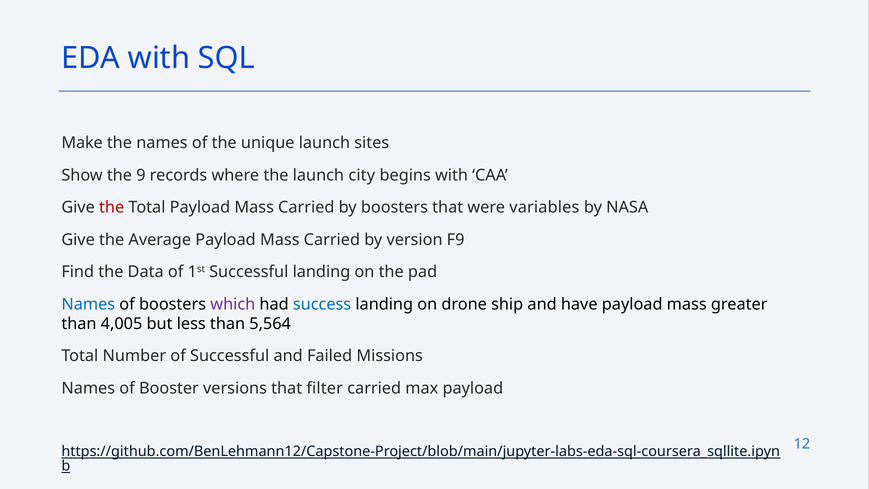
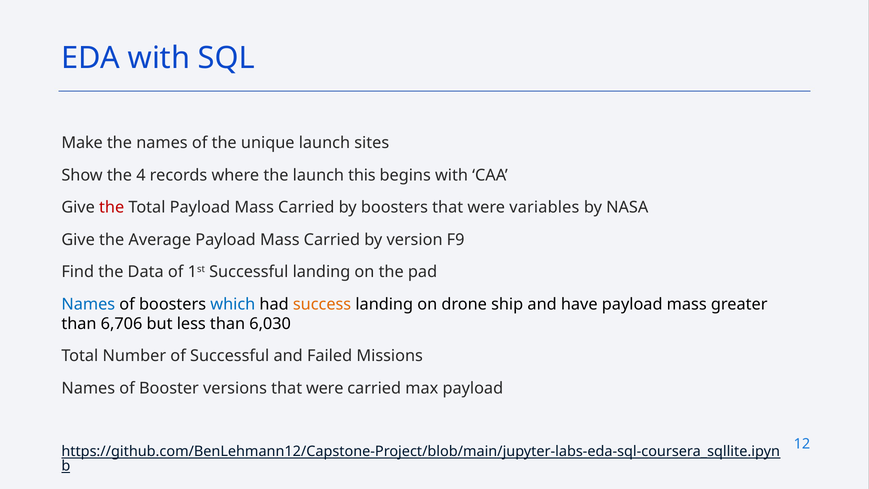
9: 9 -> 4
city: city -> this
which colour: purple -> blue
success colour: blue -> orange
4,005: 4,005 -> 6,706
5,564: 5,564 -> 6,030
versions that filter: filter -> were
